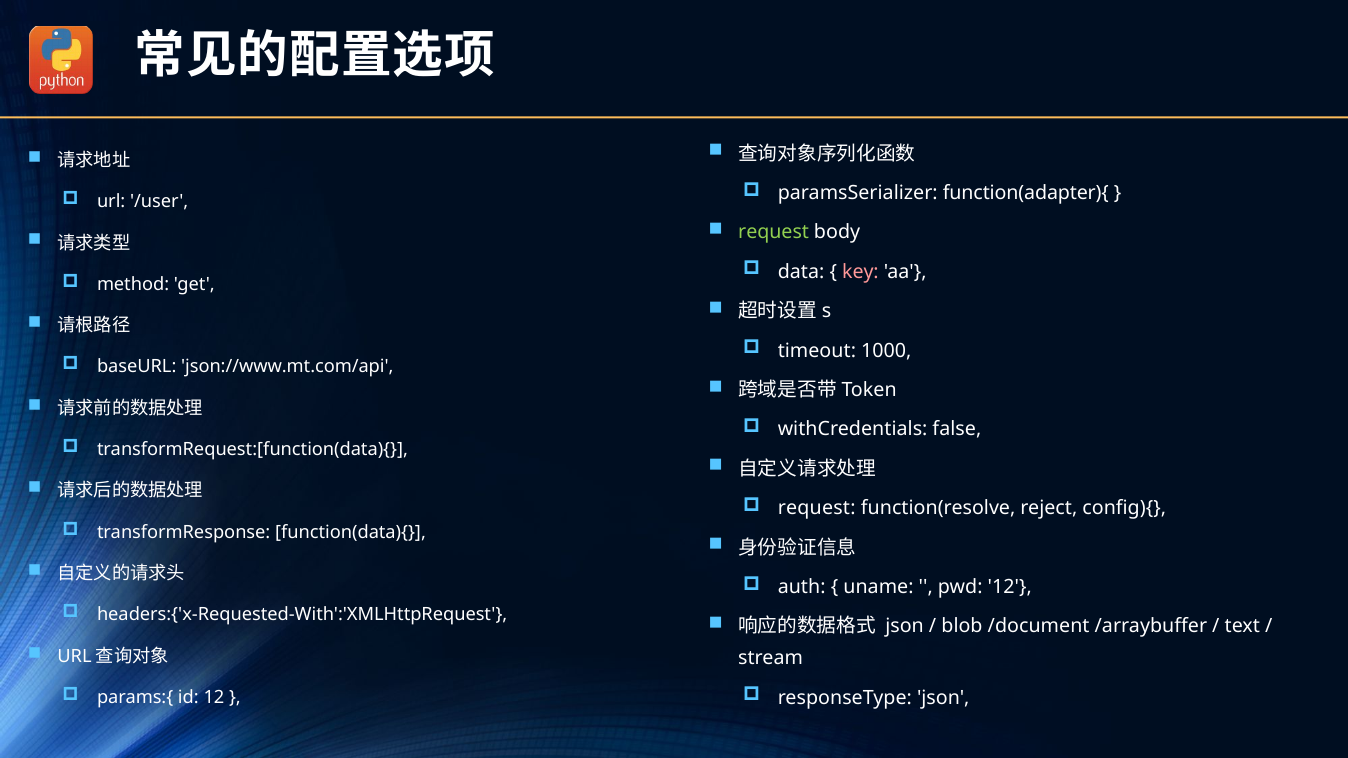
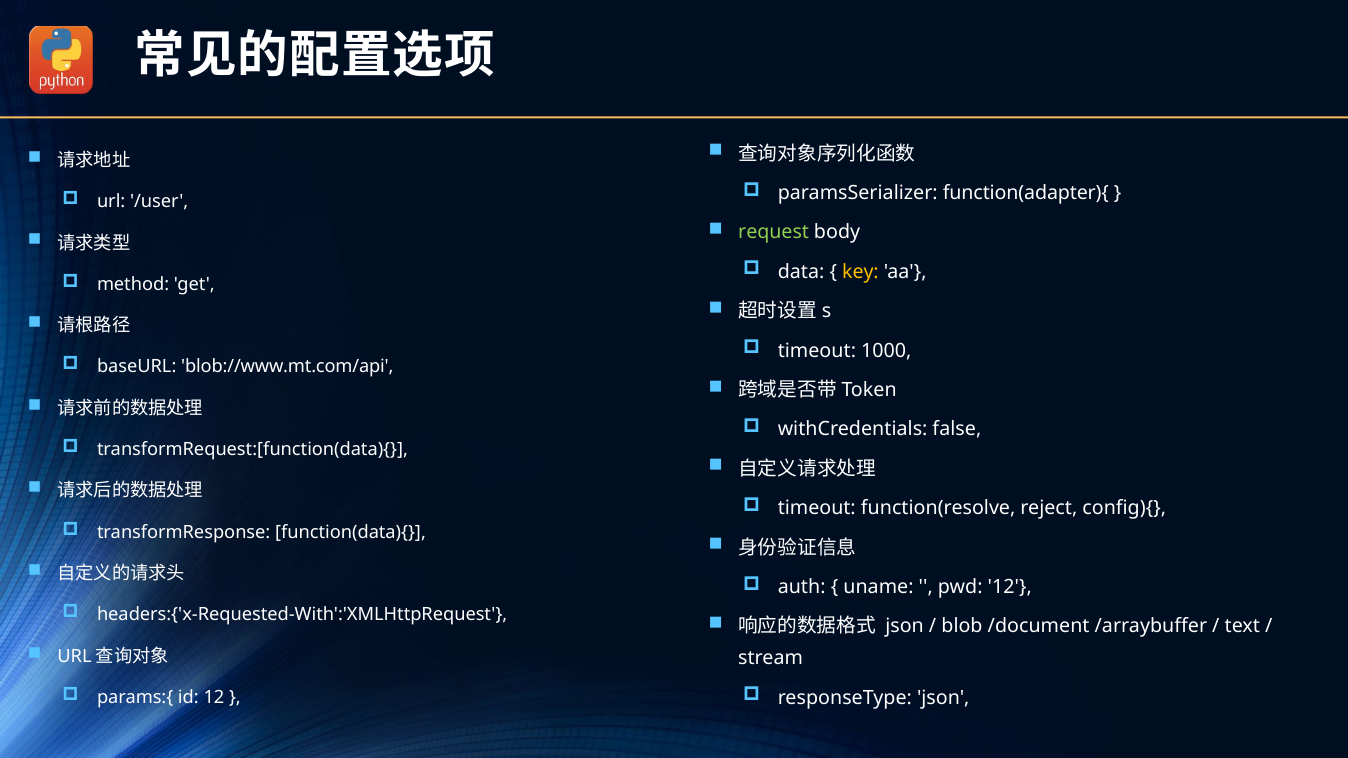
key colour: pink -> yellow
json://www.mt.com/api: json://www.mt.com/api -> blob://www.mt.com/api
request at (817, 508): request -> timeout
